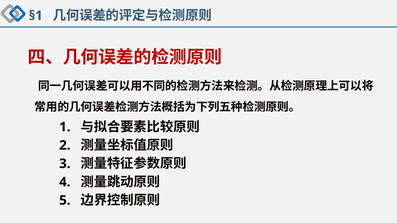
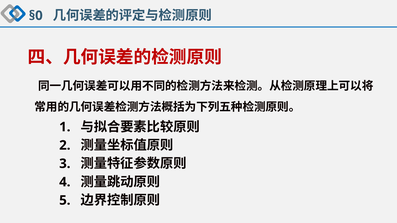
§1: §1 -> §0
